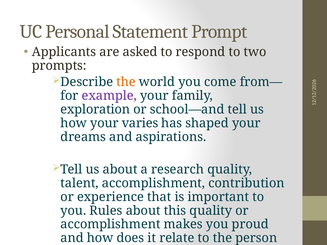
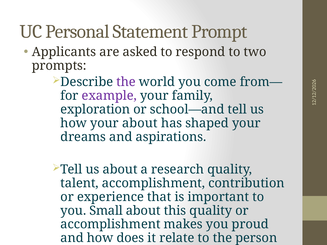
the at (126, 82) colour: orange -> purple
your varies: varies -> about
Rules: Rules -> Small
